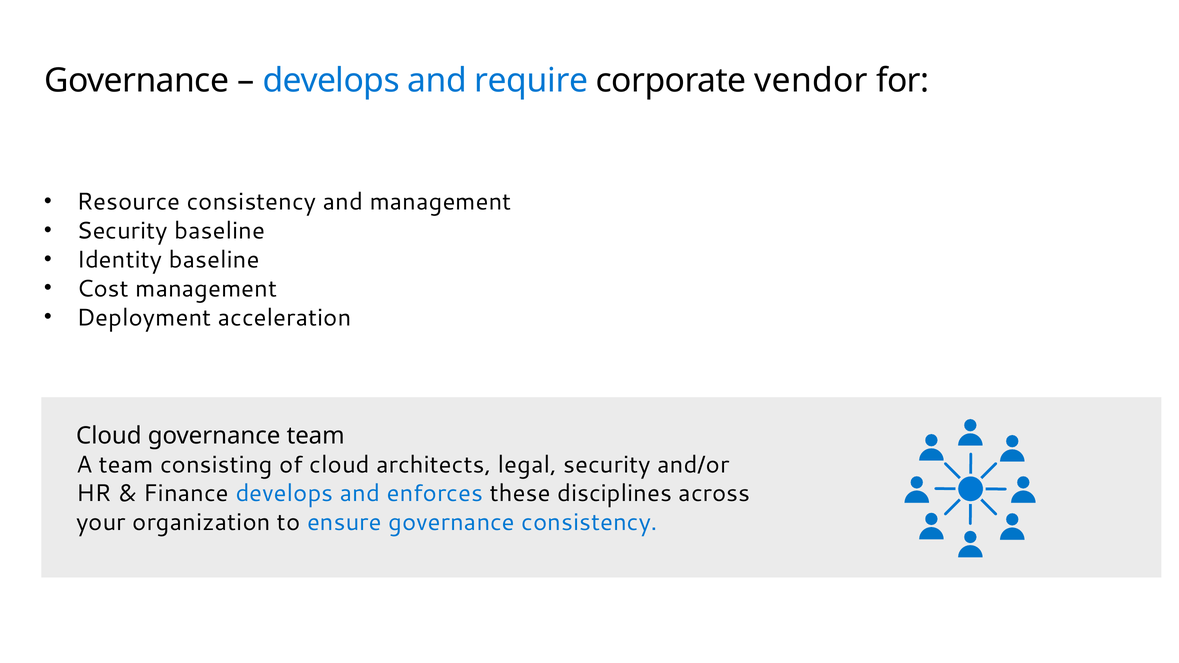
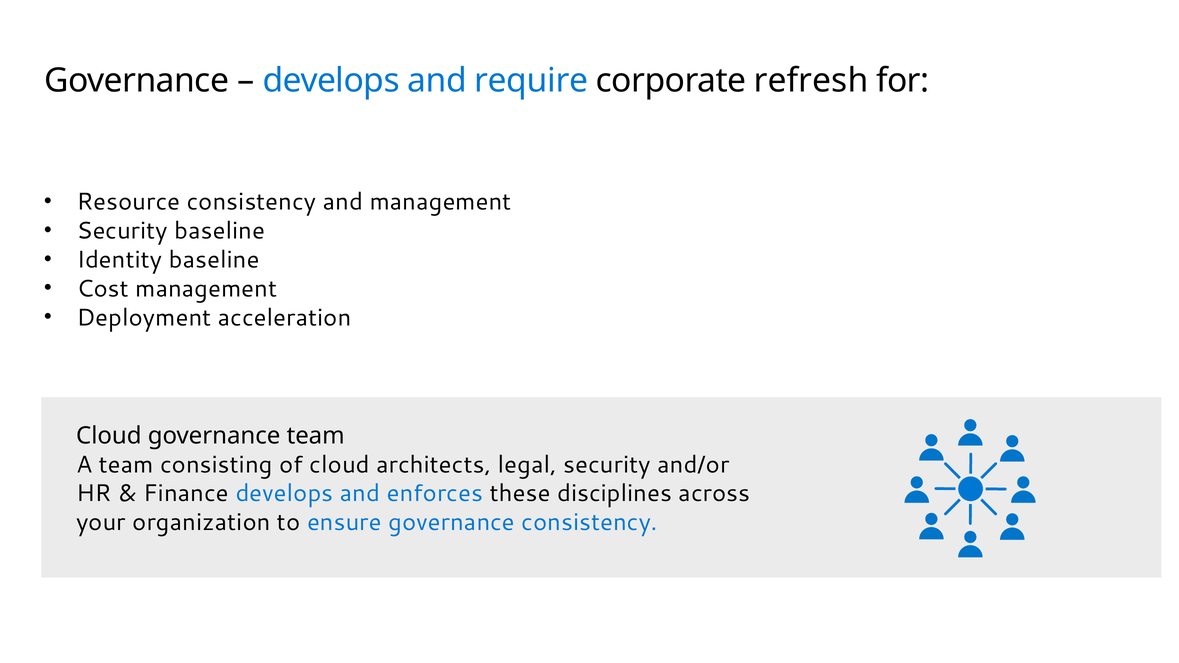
vendor: vendor -> refresh
